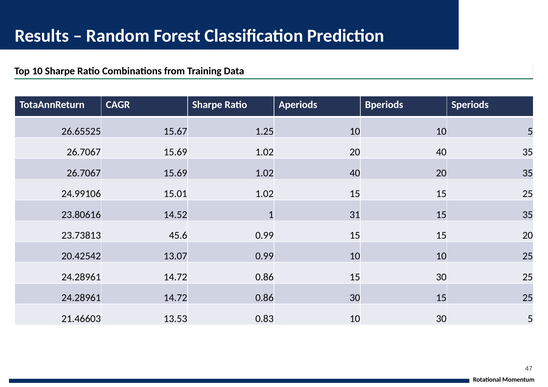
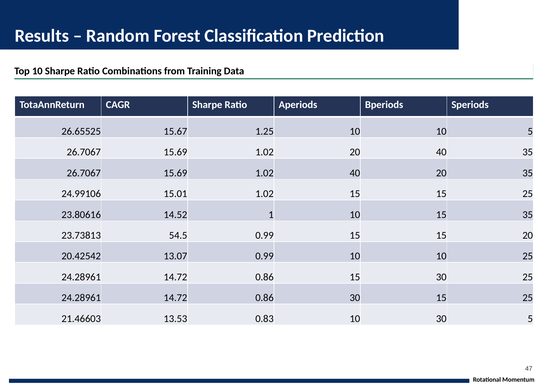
1 31: 31 -> 10
45.6: 45.6 -> 54.5
